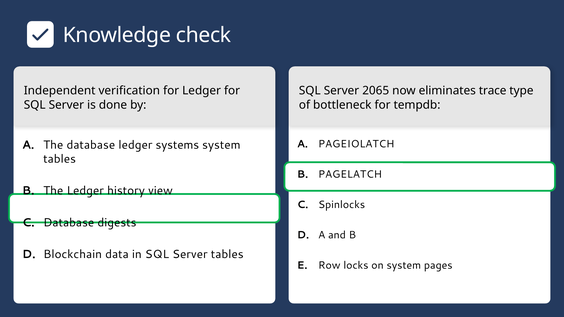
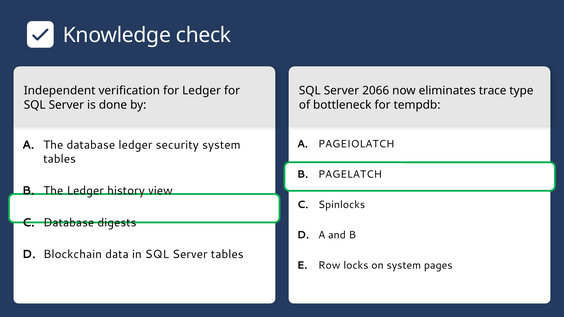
2065: 2065 -> 2066
systems: systems -> security
